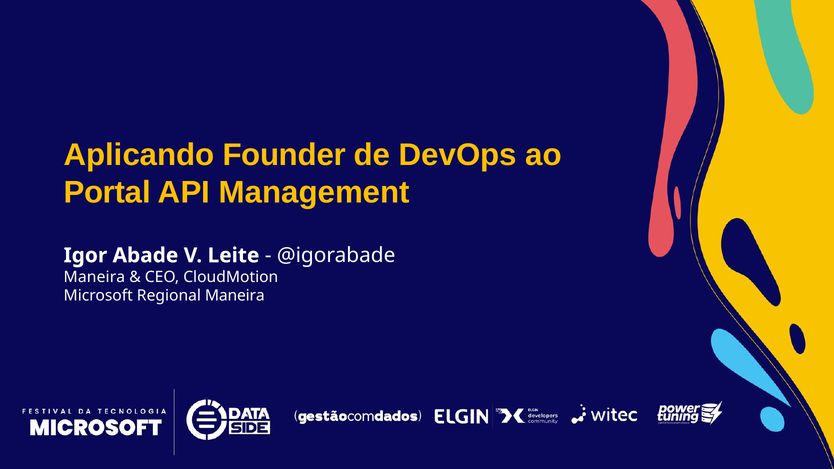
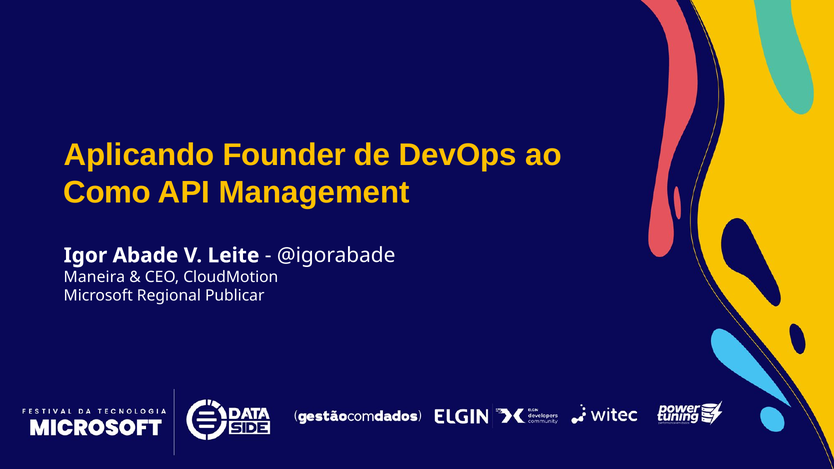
Portal: Portal -> Como
Regional Maneira: Maneira -> Publicar
